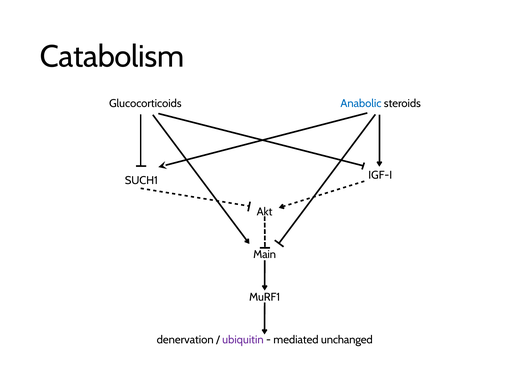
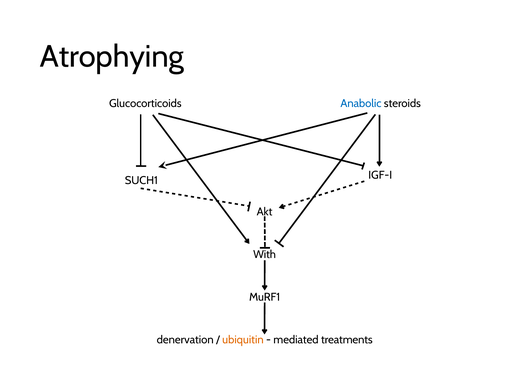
Catabolism: Catabolism -> Atrophying
Main: Main -> With
ubiquitin colour: purple -> orange
unchanged: unchanged -> treatments
